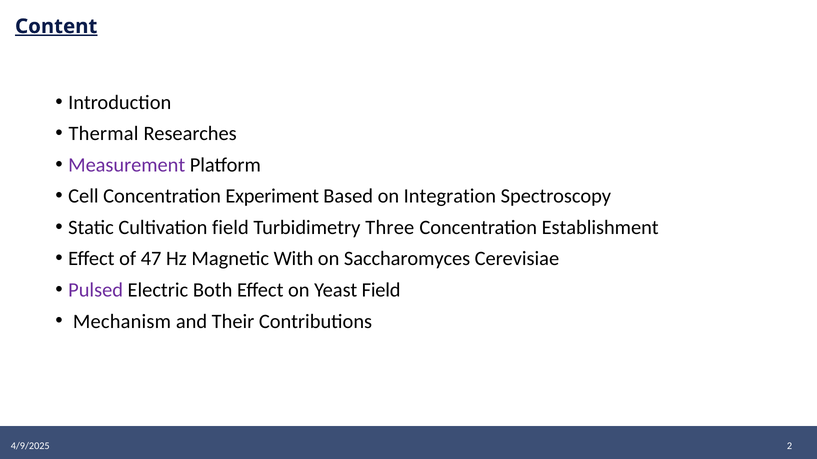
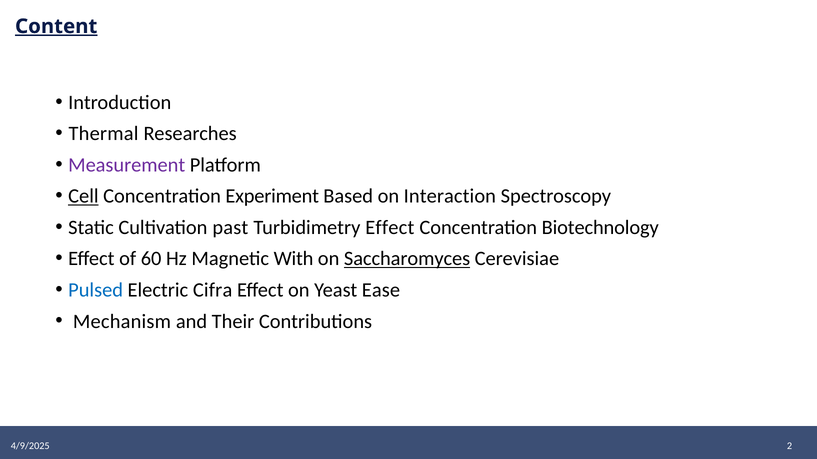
Cell underline: none -> present
Integration: Integration -> Interaction
Cultivation field: field -> past
Turbidimetry Three: Three -> Effect
Establishment: Establishment -> Biotechnology
47: 47 -> 60
Saccharomyces underline: none -> present
Pulsed colour: purple -> blue
Both: Both -> Cifra
Yeast Field: Field -> Ease
